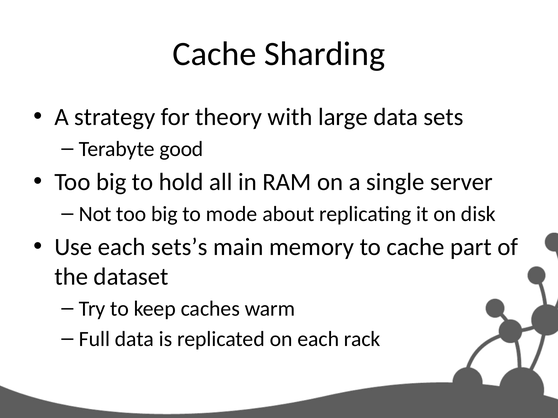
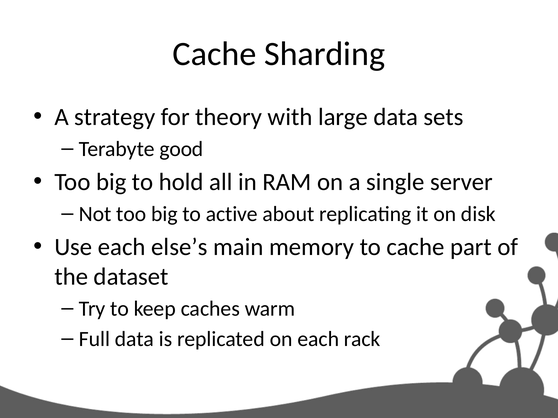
mode: mode -> active
sets’s: sets’s -> else’s
